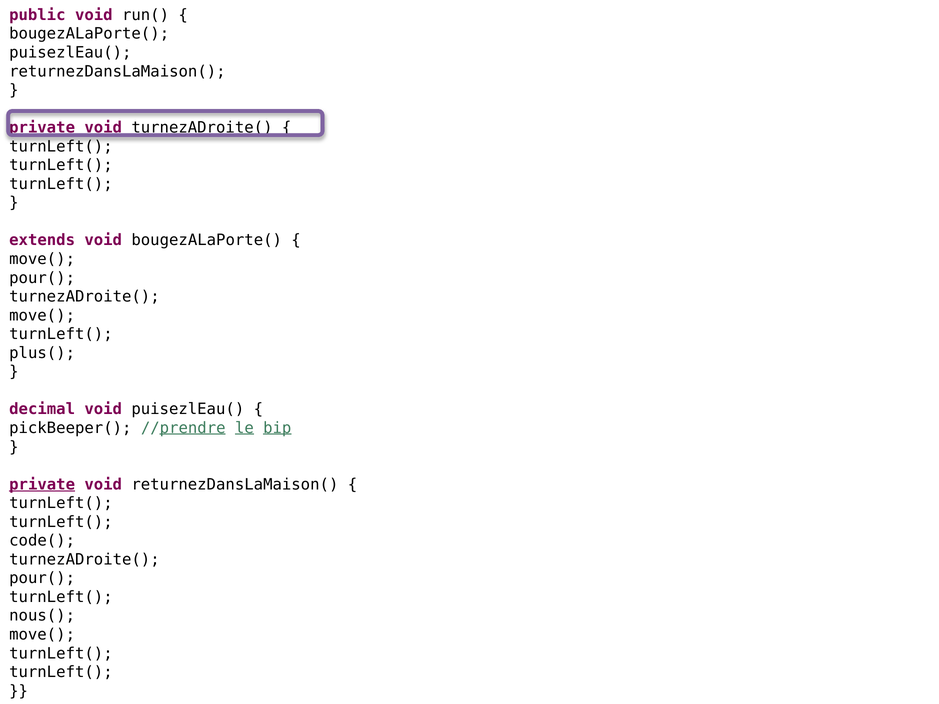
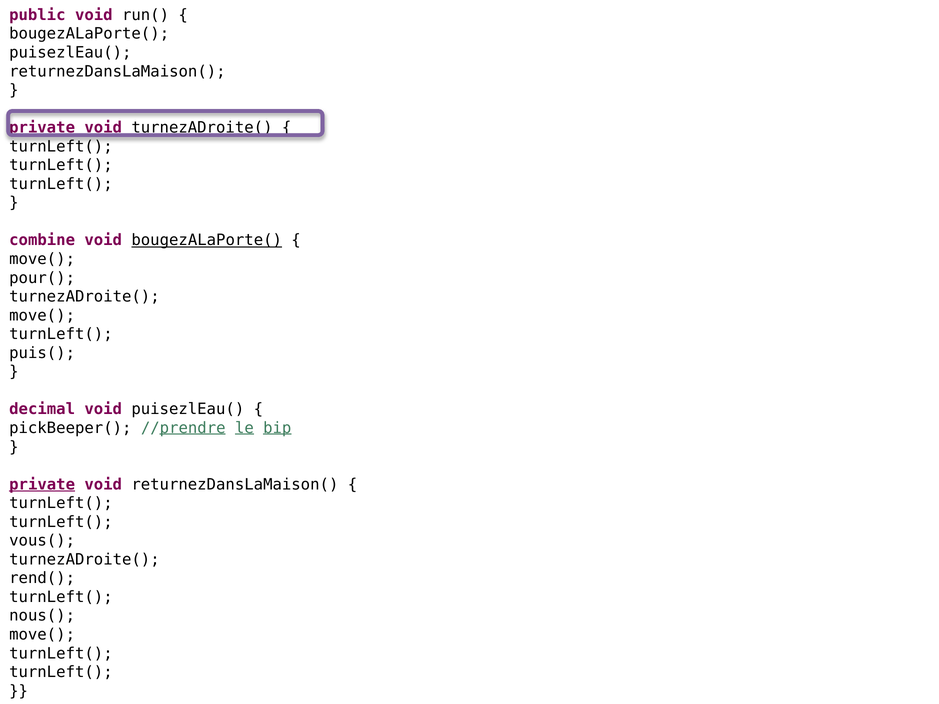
extends: extends -> combine
bougezALaPorte( at (207, 240) underline: none -> present
plus(: plus( -> puis(
code(: code( -> vous(
pour( at (42, 578): pour( -> rend(
